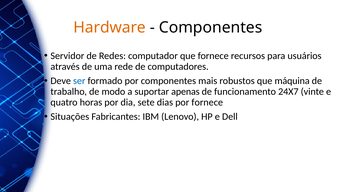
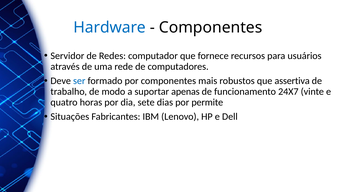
Hardware colour: orange -> blue
máquina: máquina -> assertiva
por fornece: fornece -> permite
